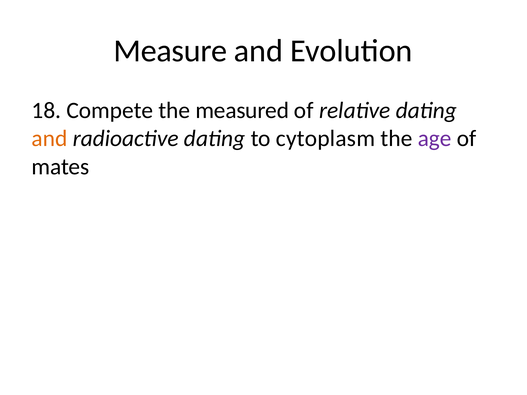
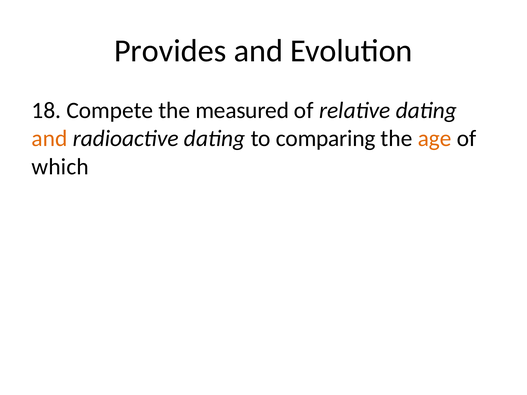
Measure: Measure -> Provides
cytoplasm: cytoplasm -> comparing
age colour: purple -> orange
mates: mates -> which
